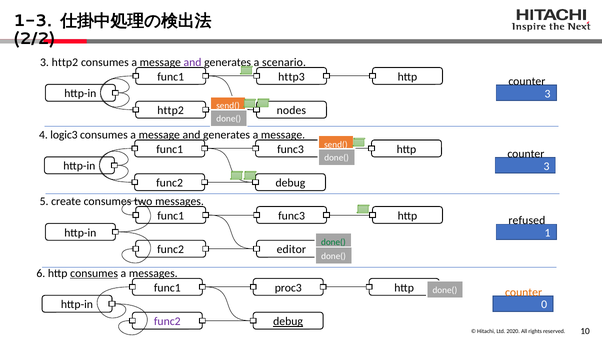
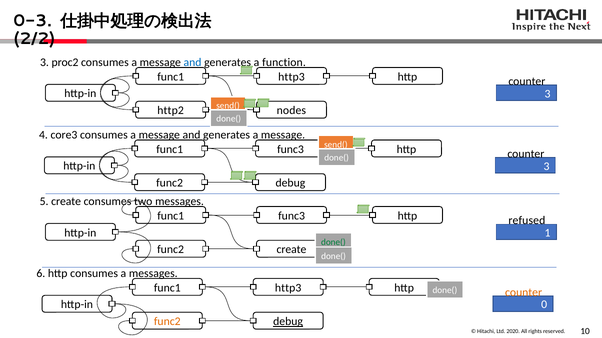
1-3: 1-3 -> 0-3
3 http2: http2 -> proc2
and at (193, 63) colour: purple -> blue
scenario: scenario -> function
logic3: logic3 -> core3
editor at (291, 250): editor -> create
consumes at (94, 274) underline: present -> none
proc3 at (288, 288): proc3 -> http3
func2 at (167, 322) colour: purple -> orange
